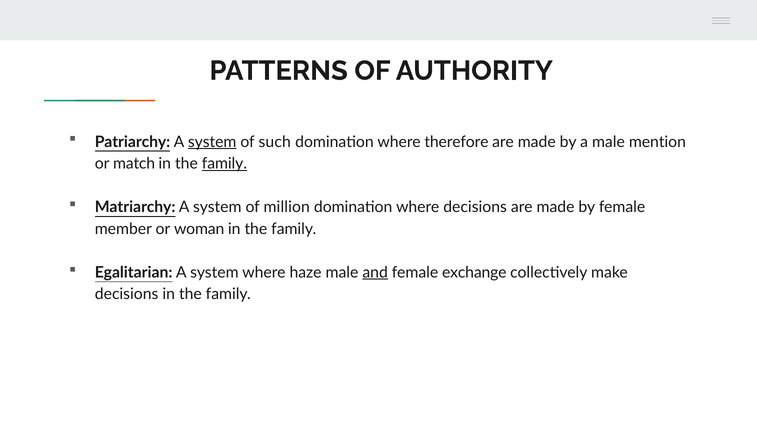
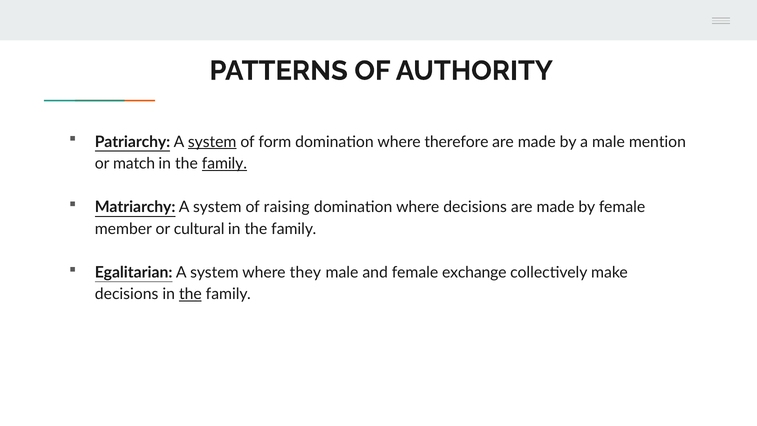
such: such -> form
million: million -> raising
woman: woman -> cultural
haze: haze -> they
and underline: present -> none
the at (190, 294) underline: none -> present
